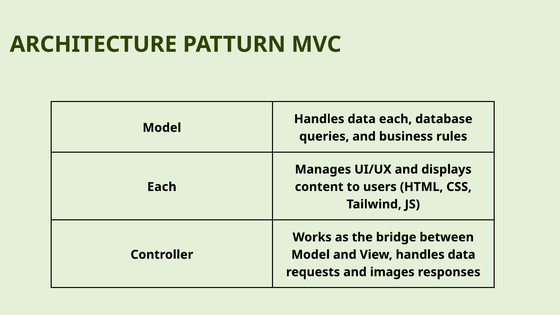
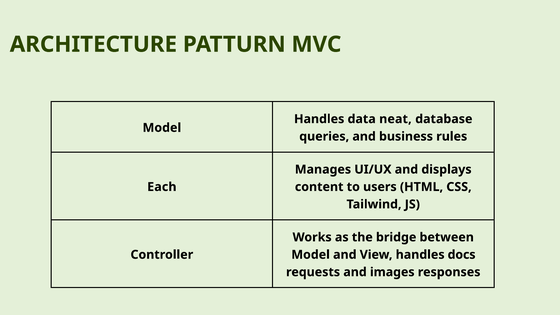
data each: each -> neat
View handles data: data -> docs
